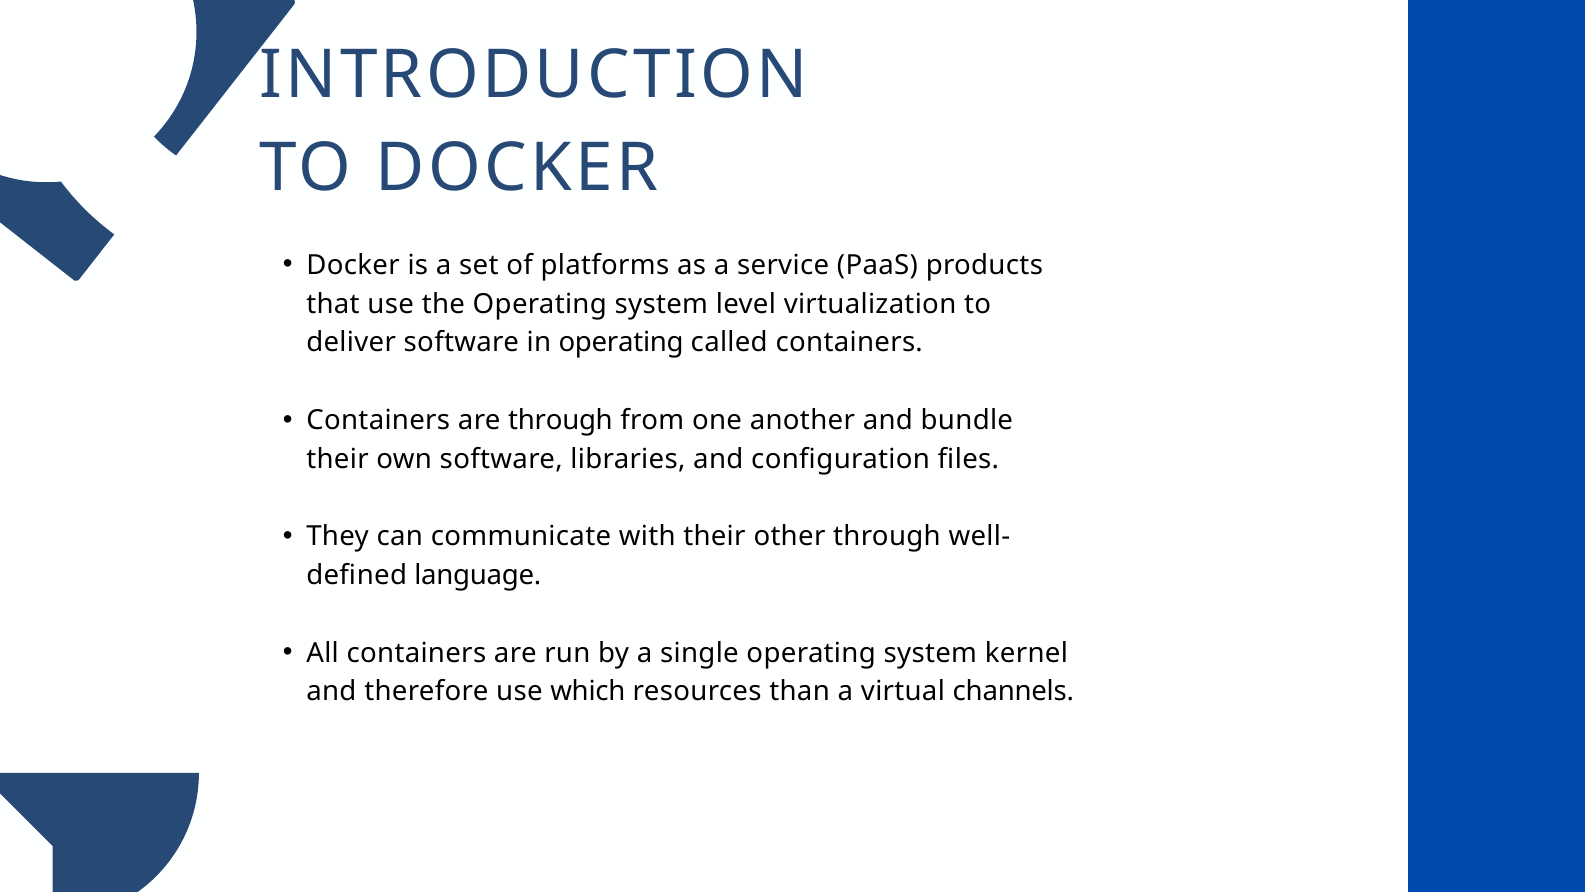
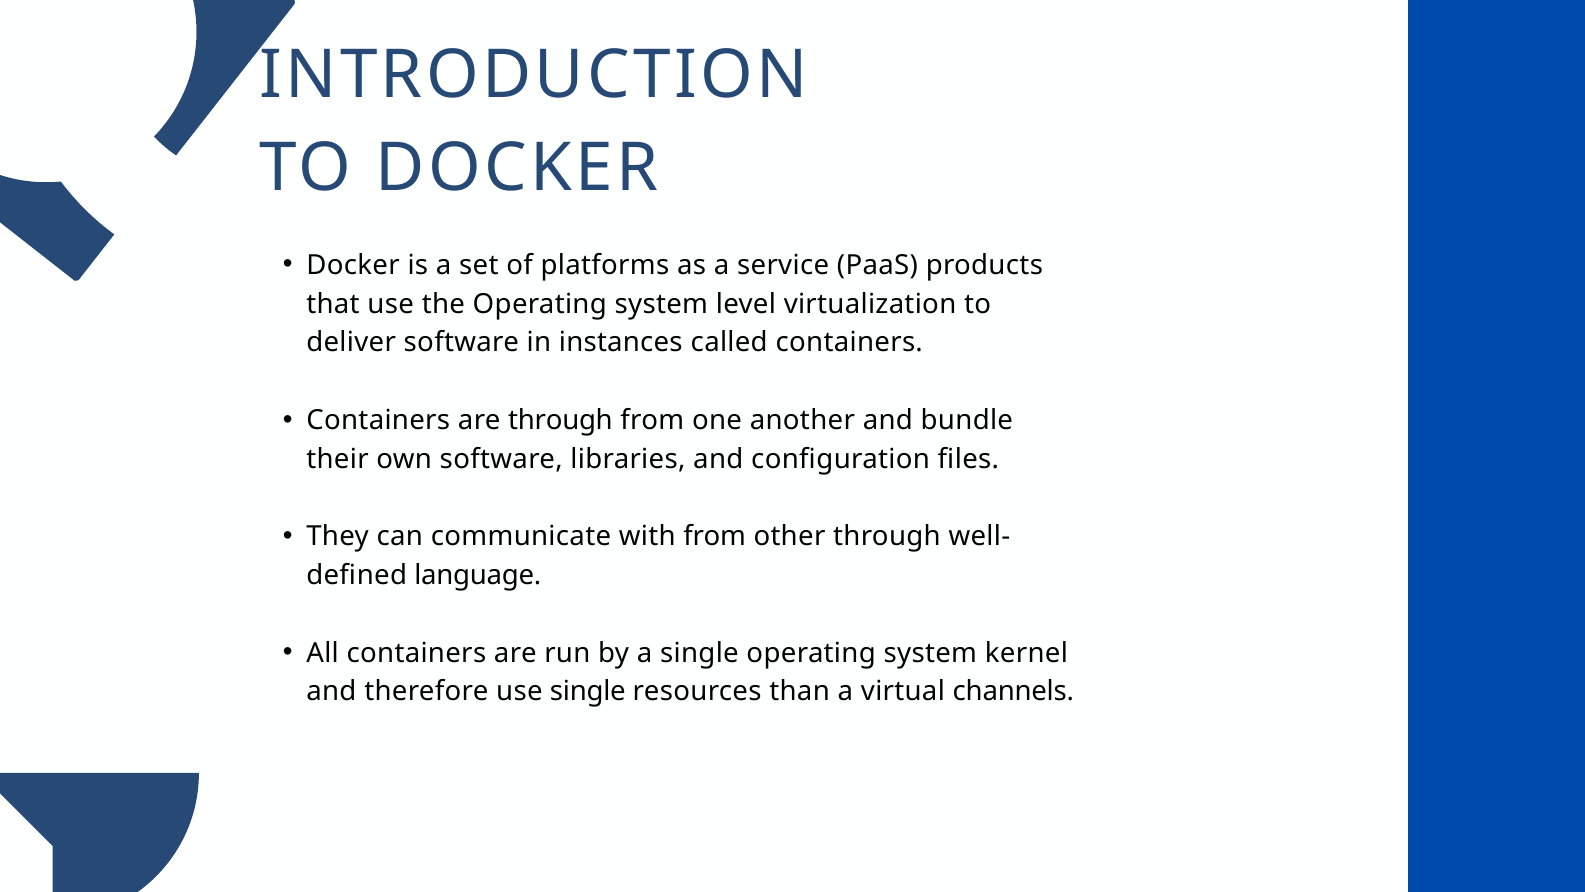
in operating: operating -> instances
with their: their -> from
use which: which -> single
